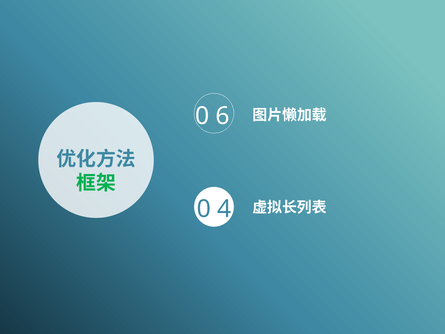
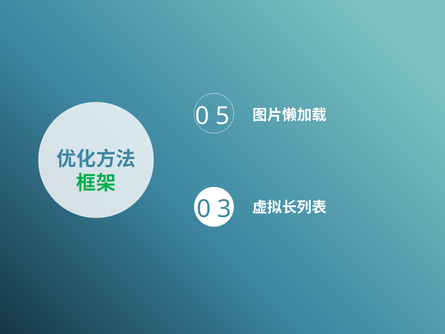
6: 6 -> 5
4: 4 -> 3
